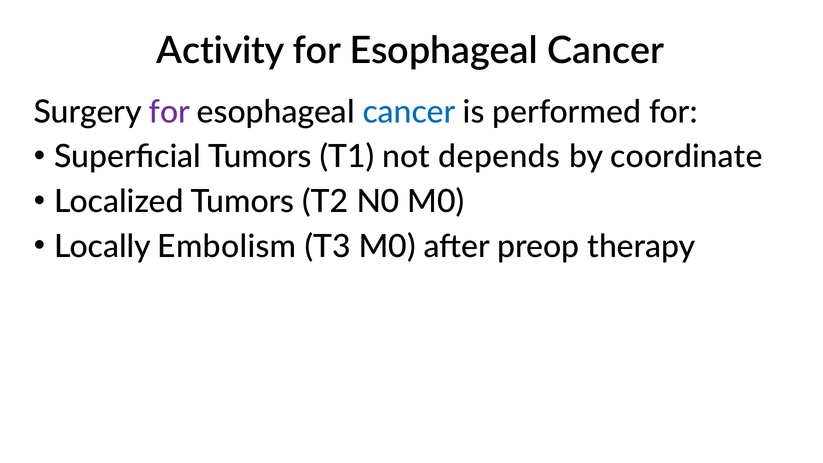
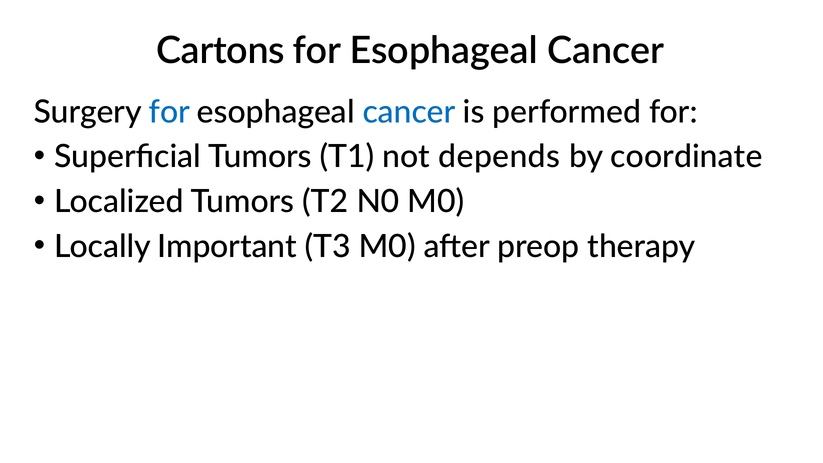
Activity: Activity -> Cartons
for at (169, 112) colour: purple -> blue
Embolism: Embolism -> Important
